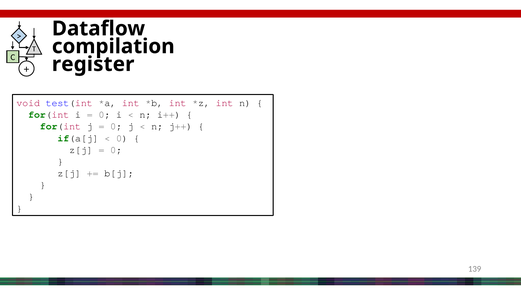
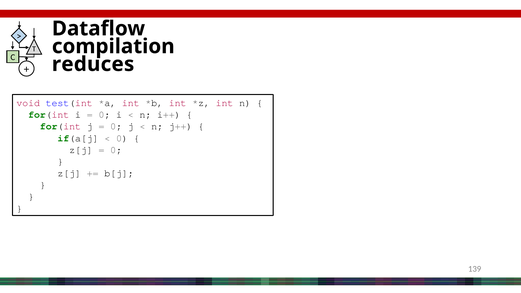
register: register -> reduces
